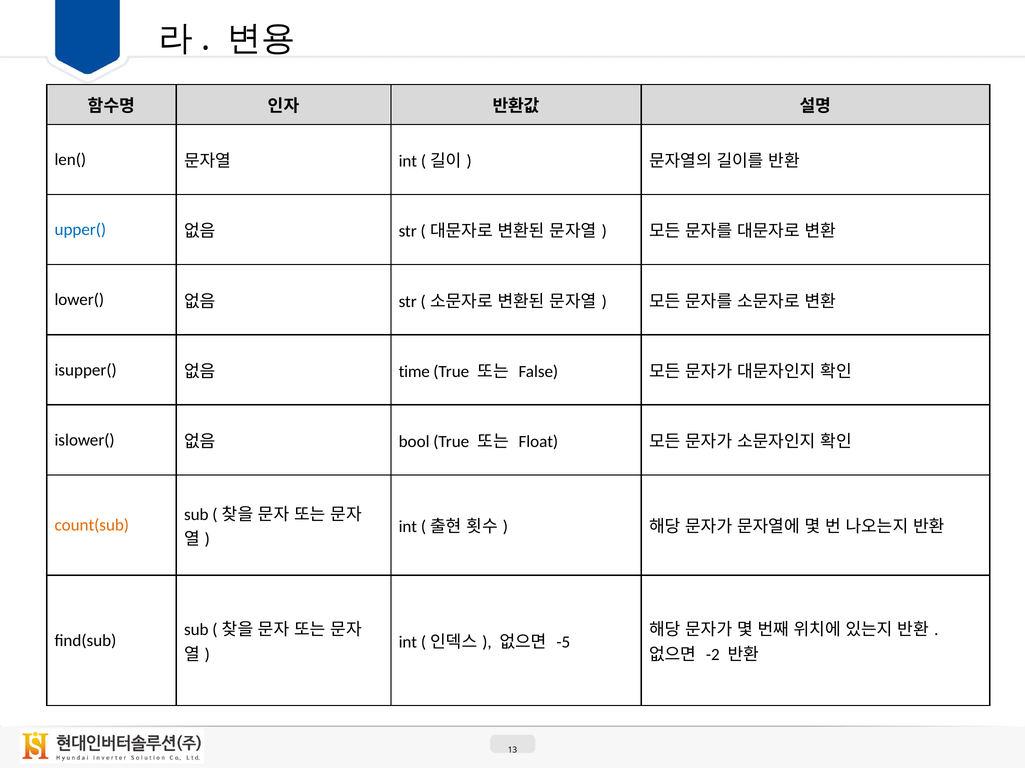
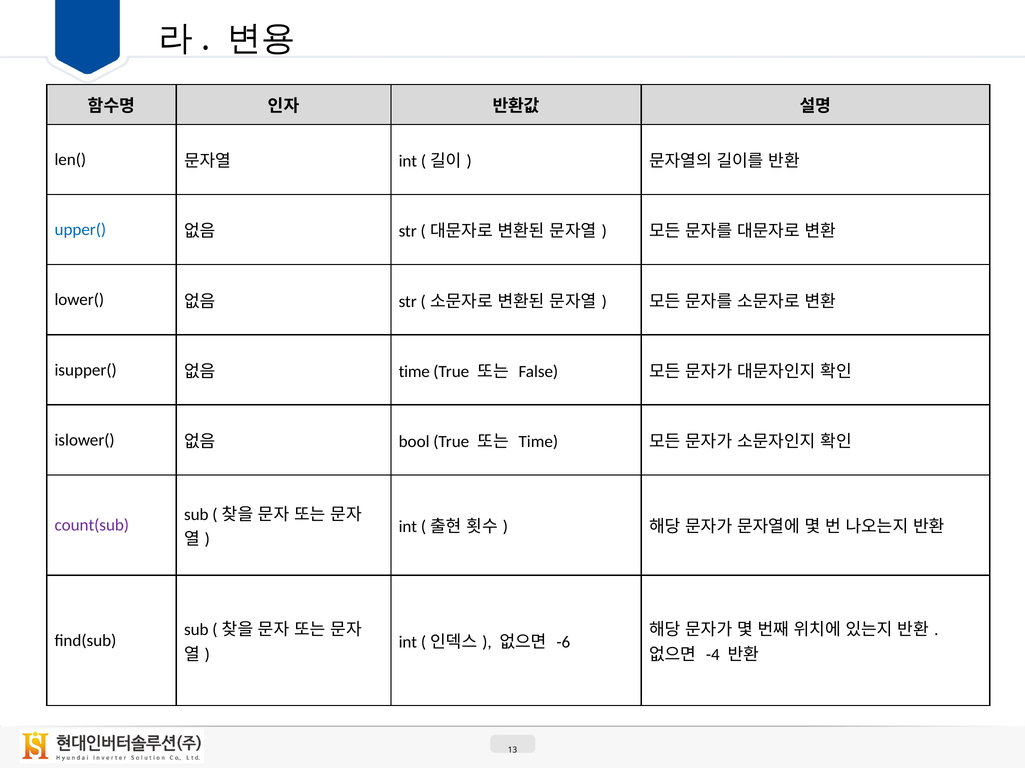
Float at (538, 442): Float -> Time
count(sub colour: orange -> purple
-5: -5 -> -6
-2: -2 -> -4
